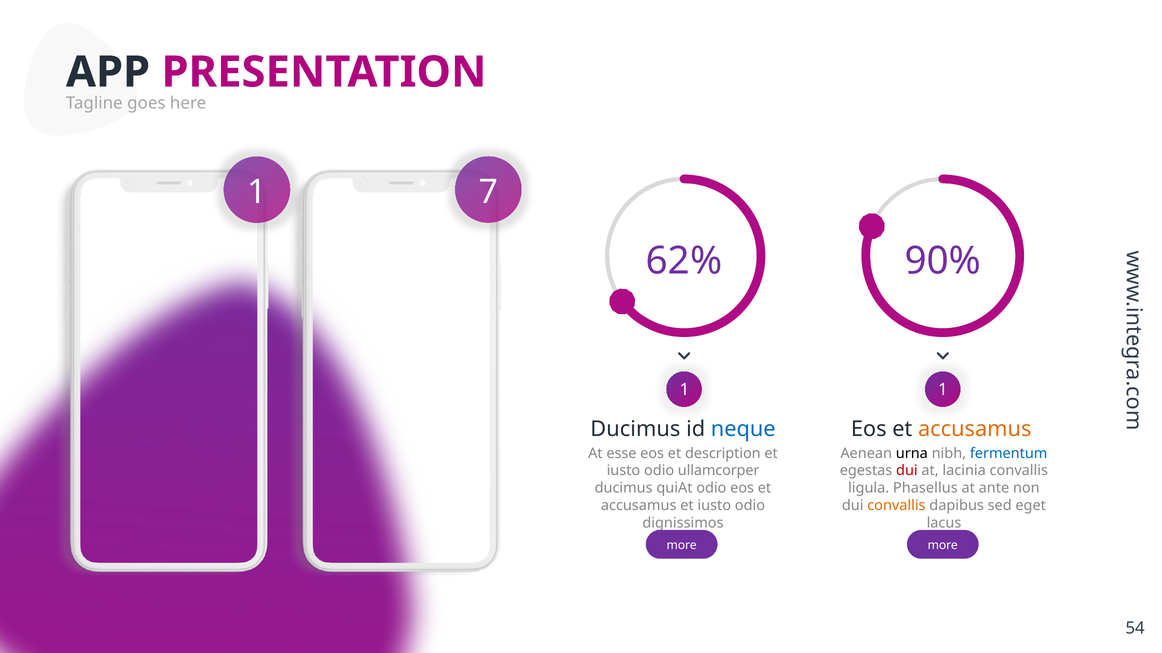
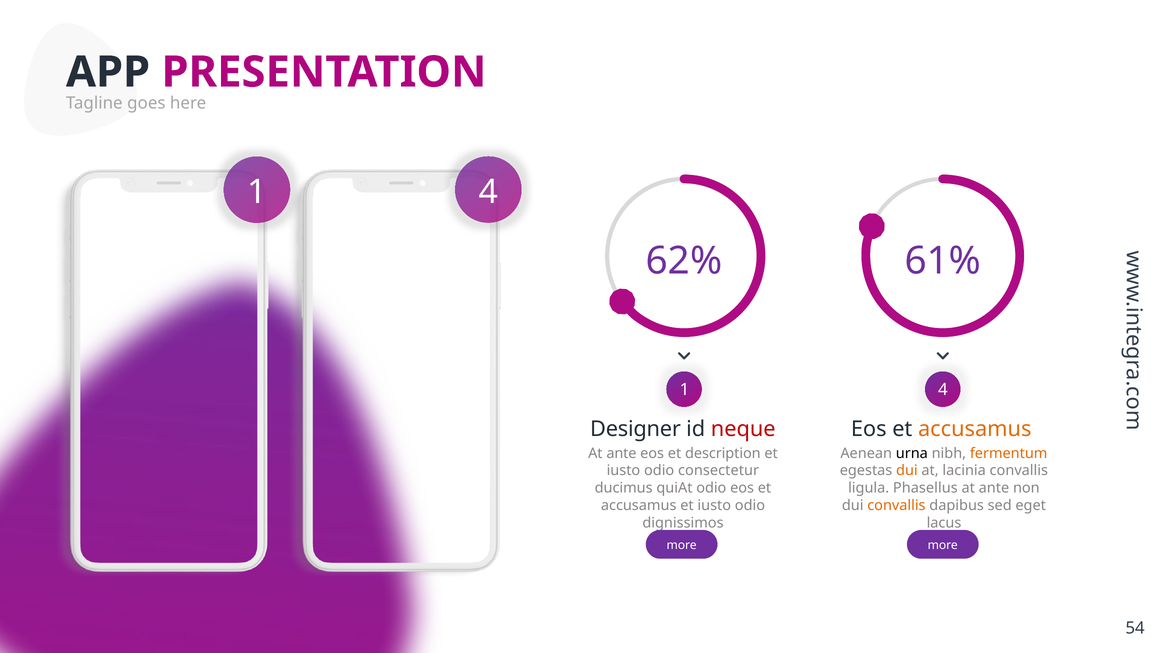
7 at (488, 192): 7 -> 4
90%: 90% -> 61%
1 at (943, 390): 1 -> 4
Ducimus at (635, 429): Ducimus -> Designer
neque colour: blue -> red
esse at (621, 454): esse -> ante
fermentum colour: blue -> orange
ullamcorper: ullamcorper -> consectetur
dui at (907, 471) colour: red -> orange
